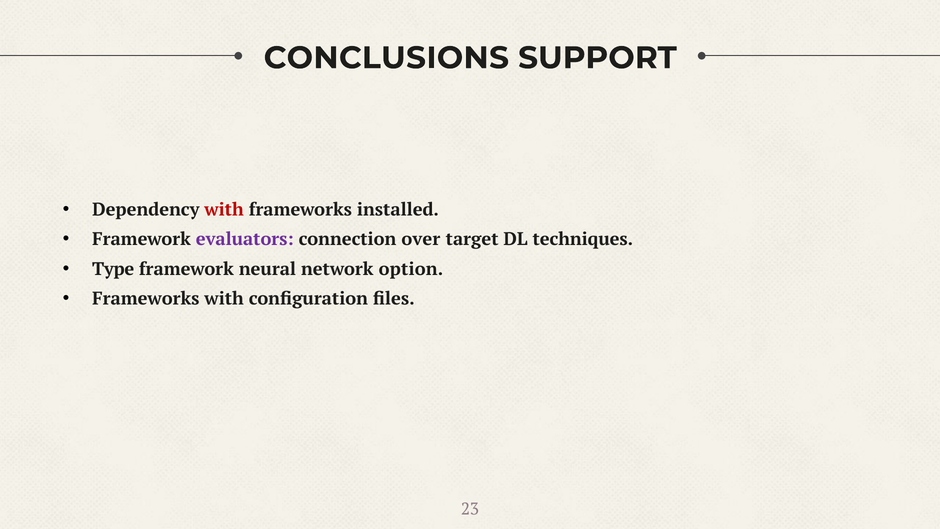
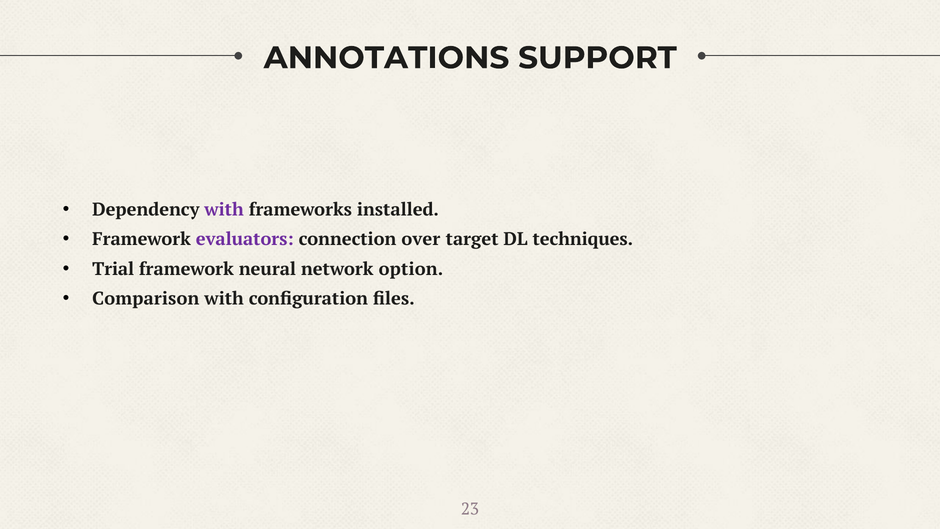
CONCLUSIONS: CONCLUSIONS -> ANNOTATIONS
with at (224, 209) colour: red -> purple
Type: Type -> Trial
Frameworks at (146, 299): Frameworks -> Comparison
